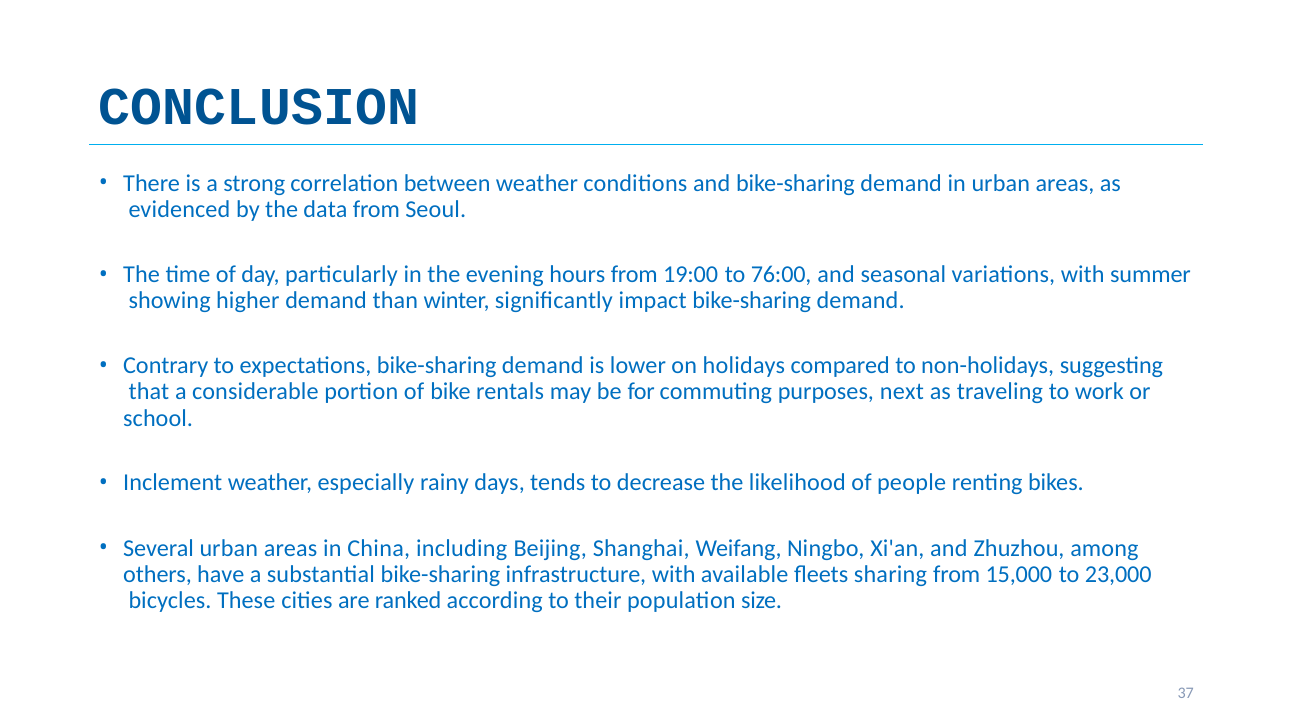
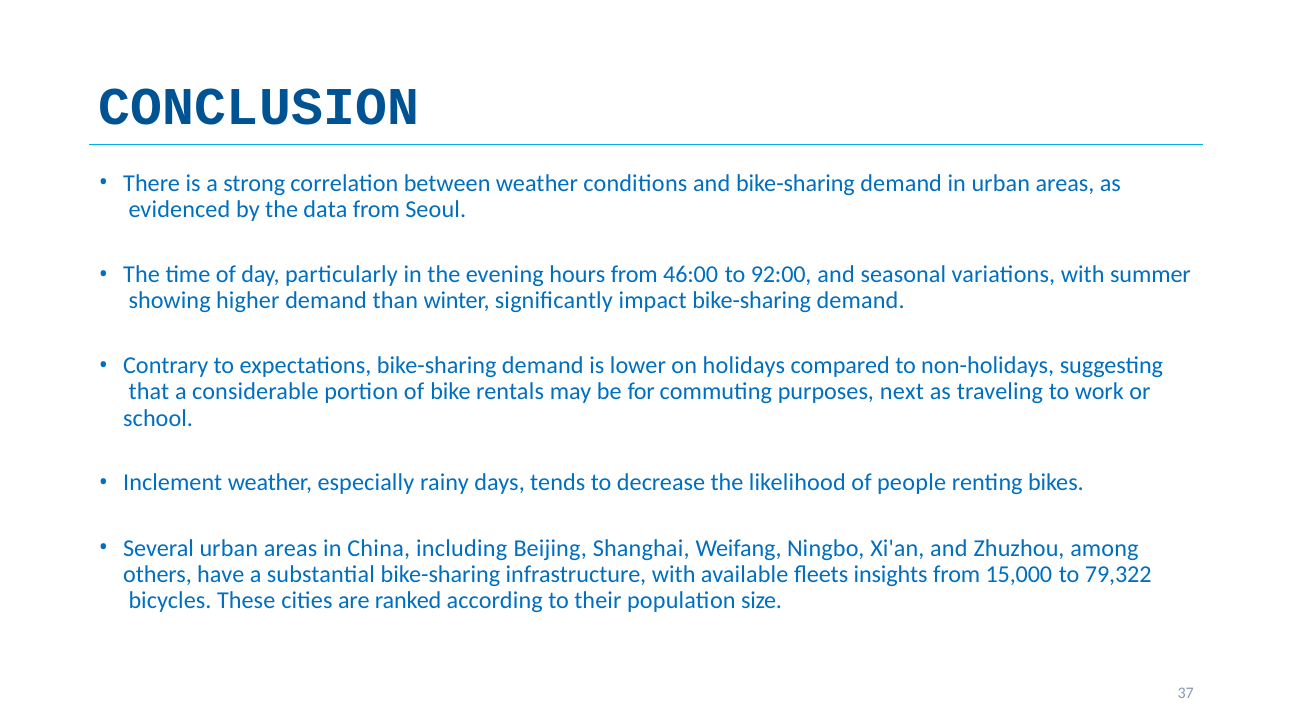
19:00: 19:00 -> 46:00
76:00: 76:00 -> 92:00
sharing: sharing -> insights
23,000: 23,000 -> 79,322
